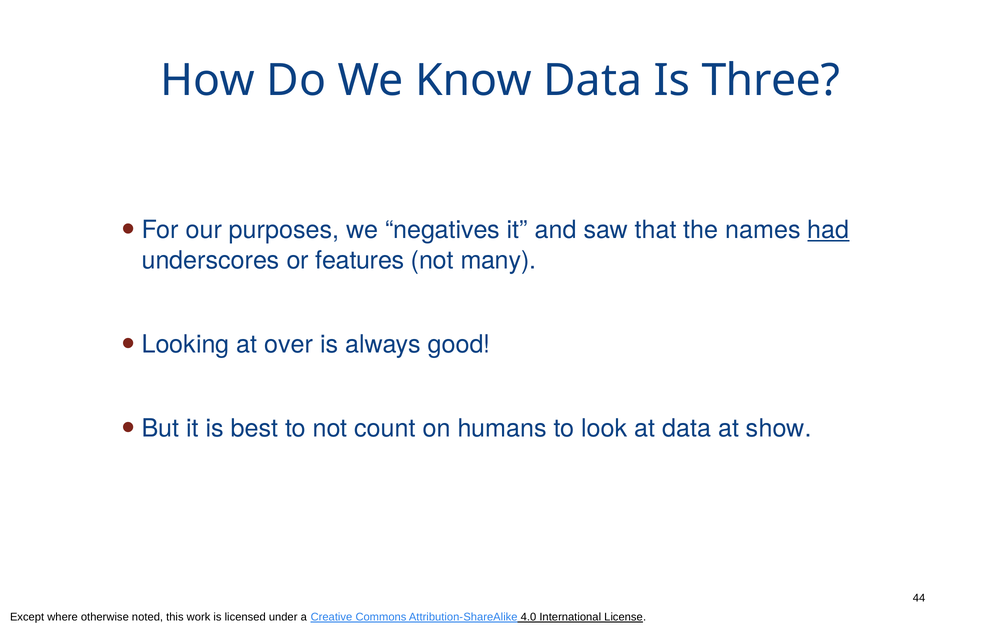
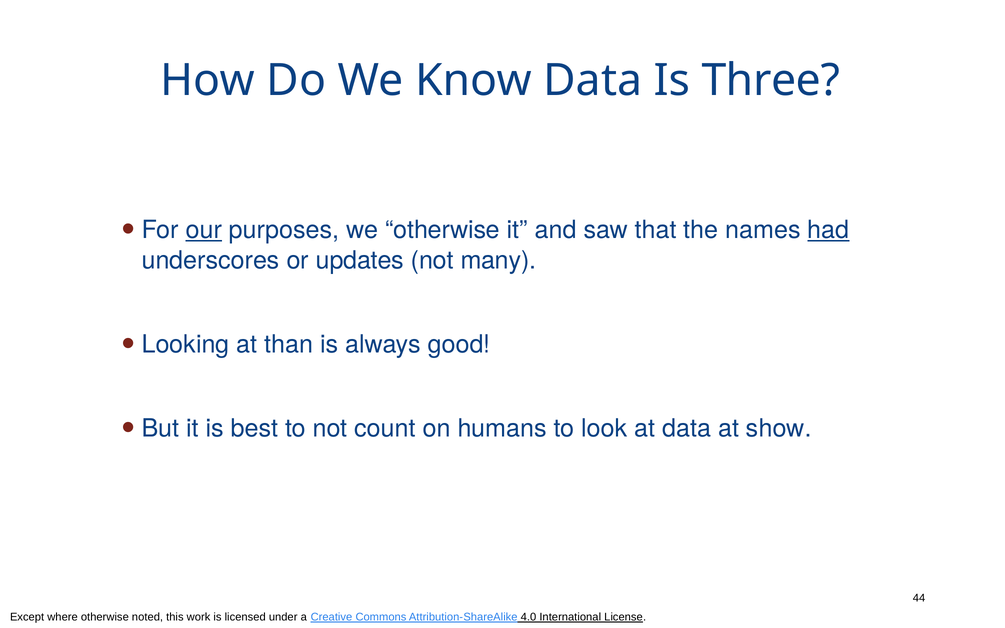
our underline: none -> present
we negatives: negatives -> otherwise
features: features -> updates
over: over -> than
